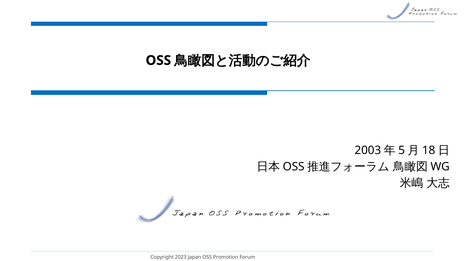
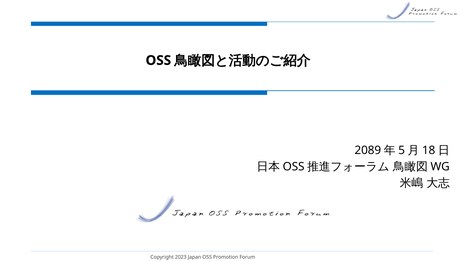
2003: 2003 -> 2089
